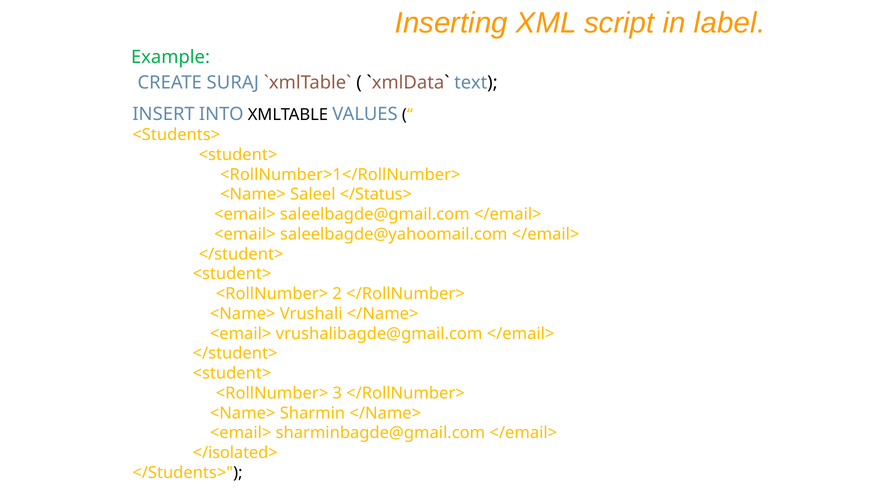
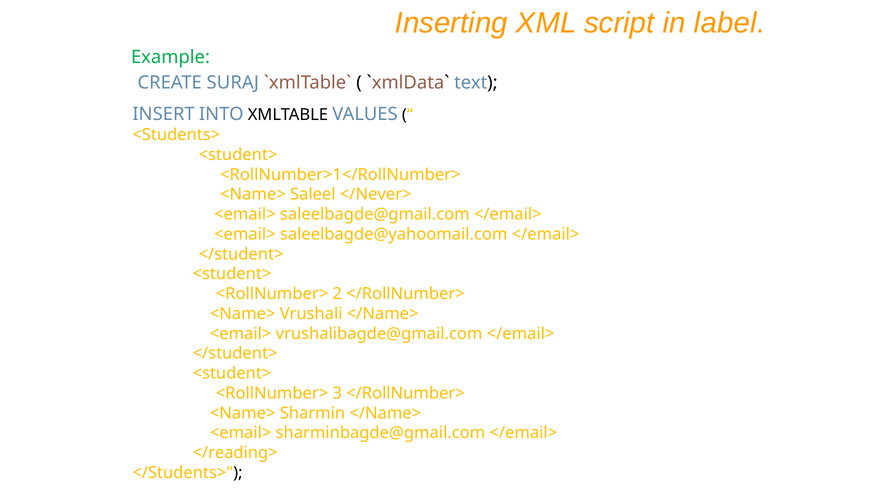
</Status>: </Status> -> </Never>
</isolated>: </isolated> -> </reading>
